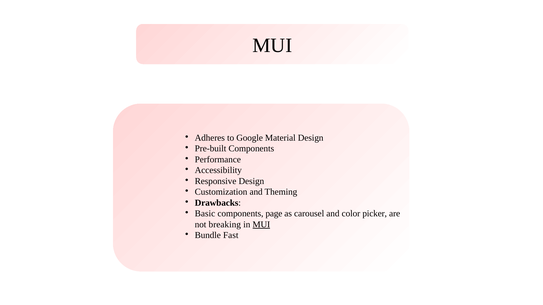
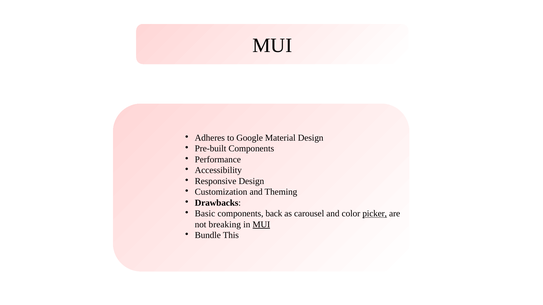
page: page -> back
picker underline: none -> present
Fast: Fast -> This
